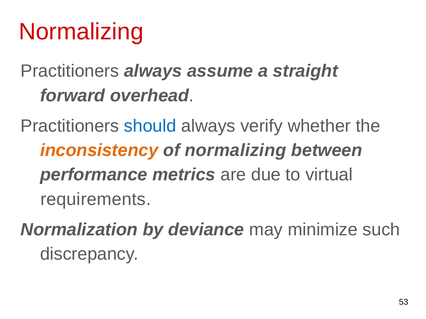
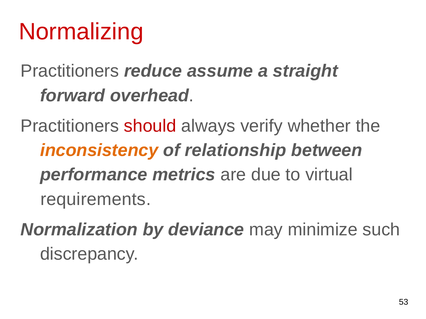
Practitioners always: always -> reduce
should colour: blue -> red
of normalizing: normalizing -> relationship
